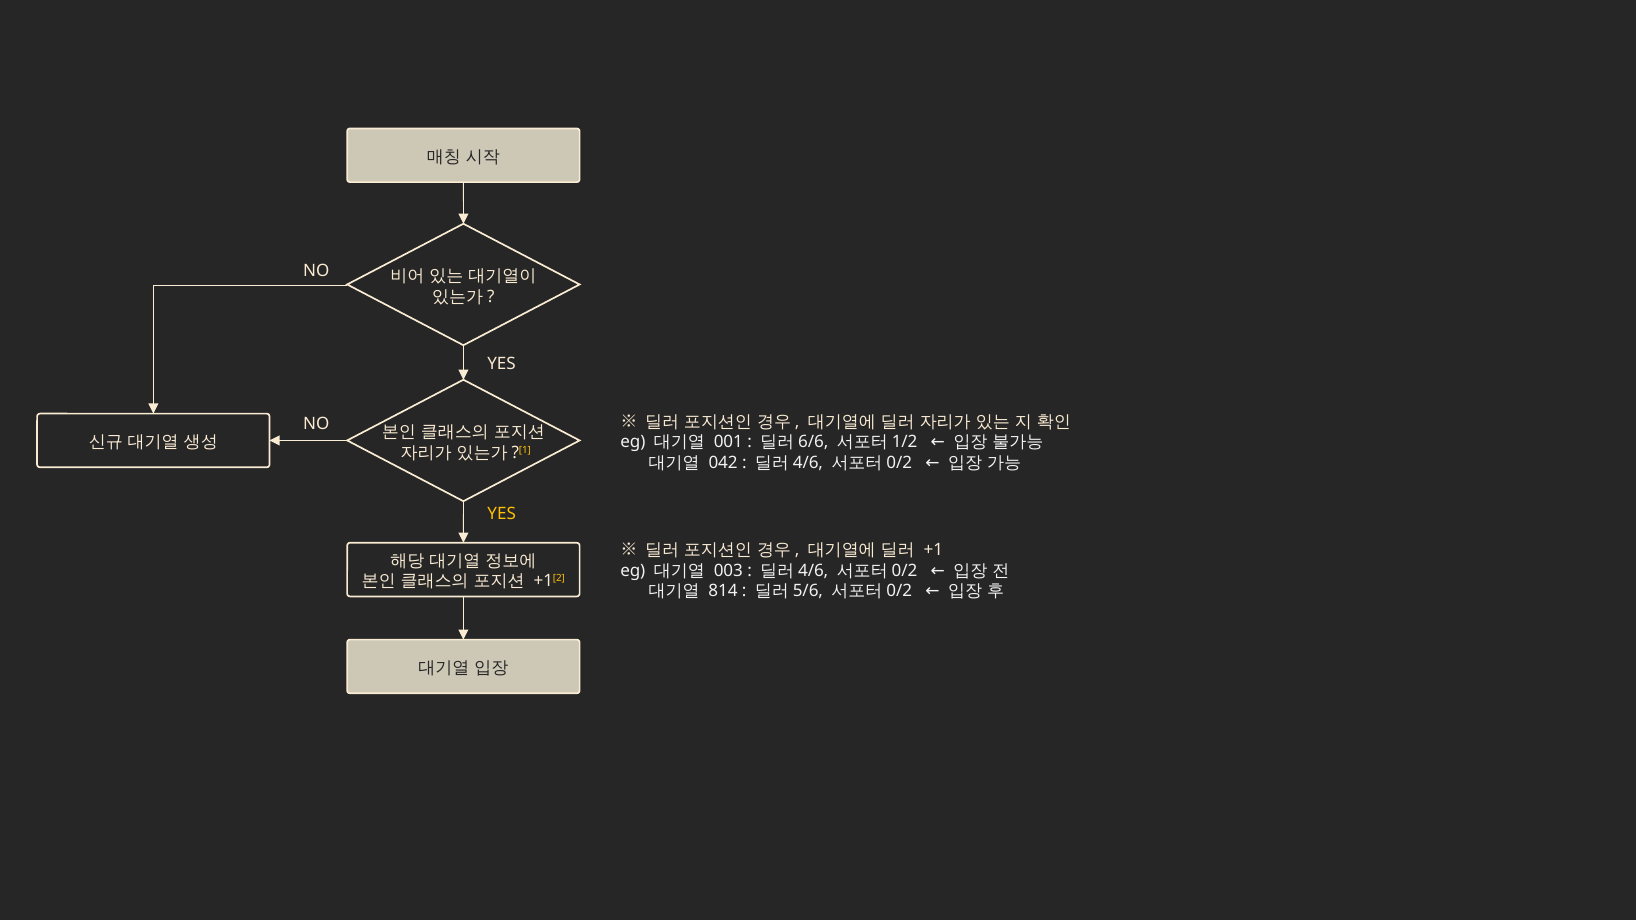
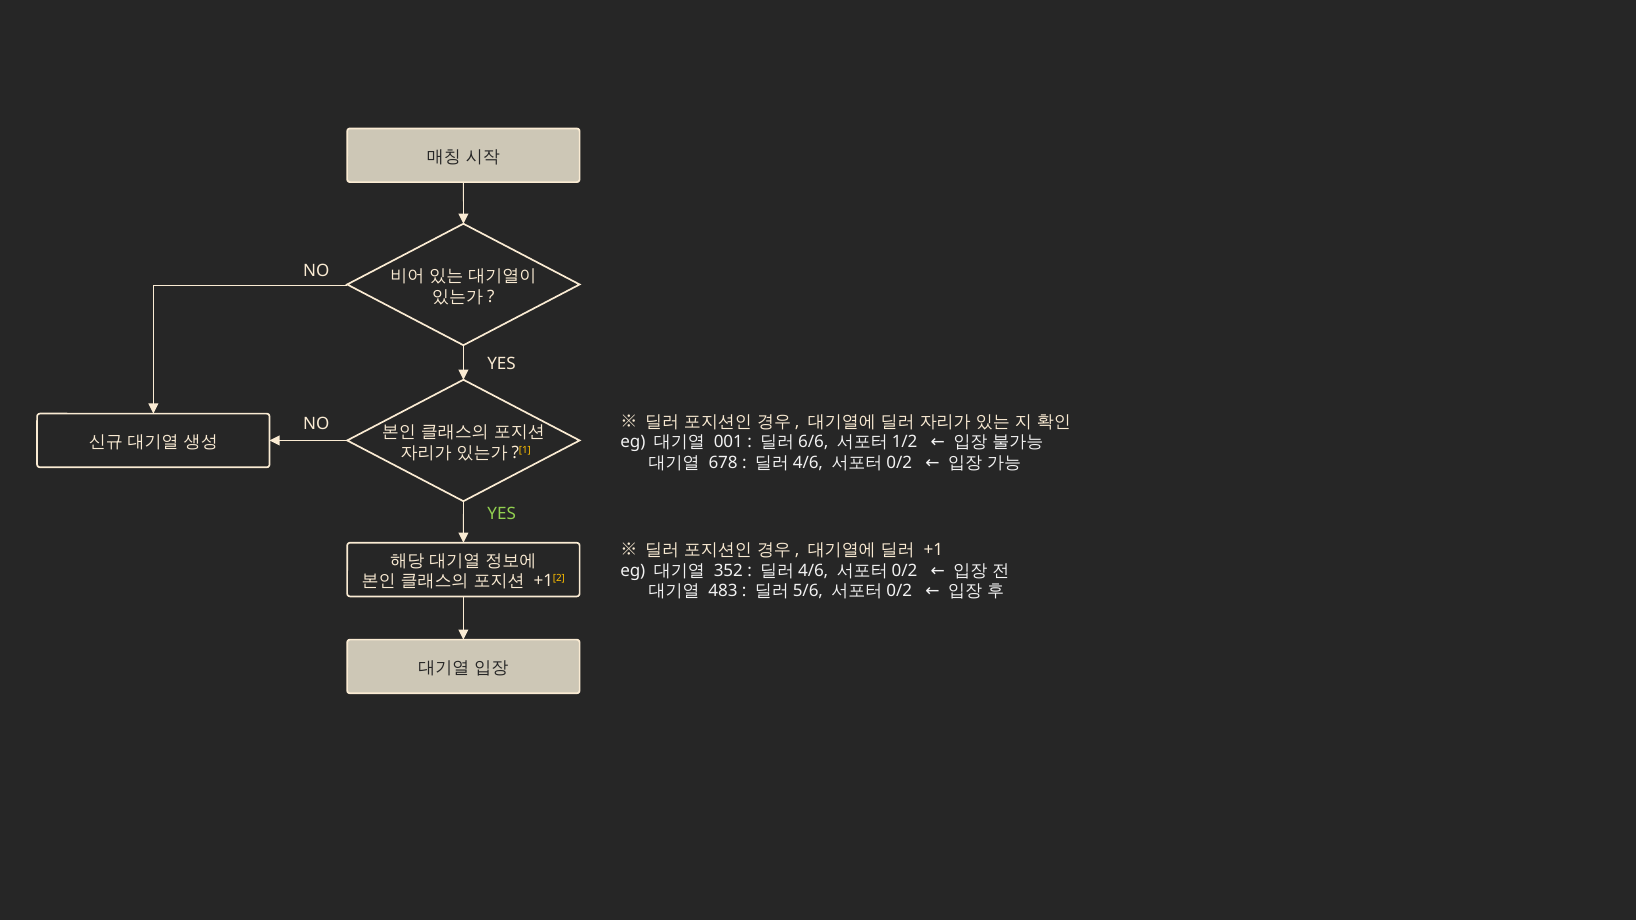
042: 042 -> 678
YES at (502, 514) colour: yellow -> light green
003: 003 -> 352
814: 814 -> 483
